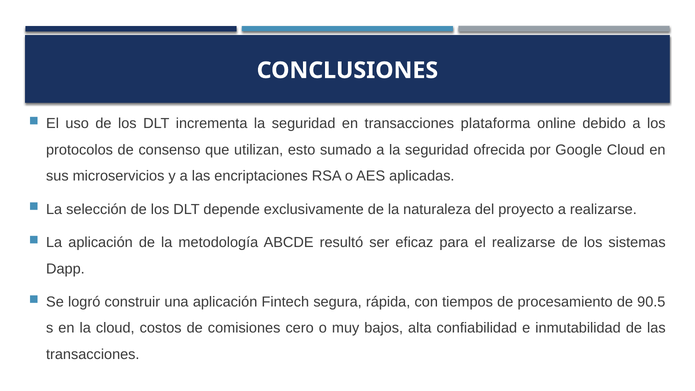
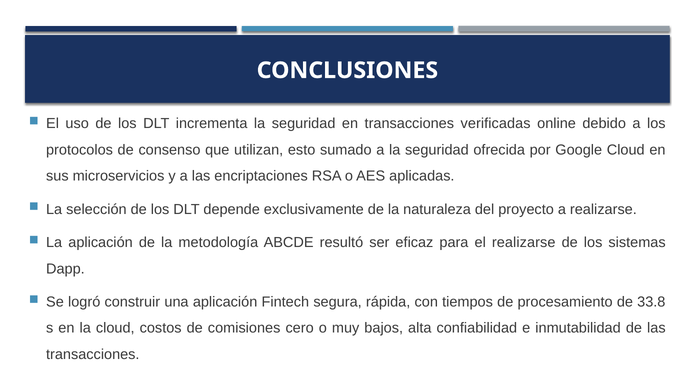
plataforma: plataforma -> verificadas
90.5: 90.5 -> 33.8
